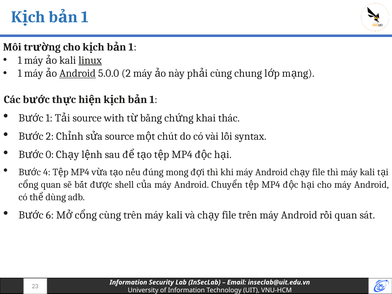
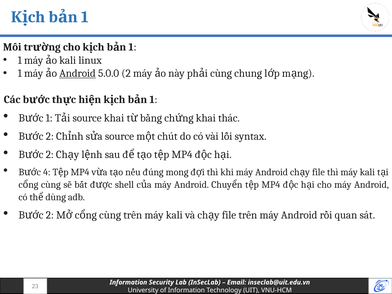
linux underline: present -> none
source with: with -> khai
0 at (50, 155): 0 -> 2
quan at (51, 185): quan -> cùng
6 at (50, 215): 6 -> 2
